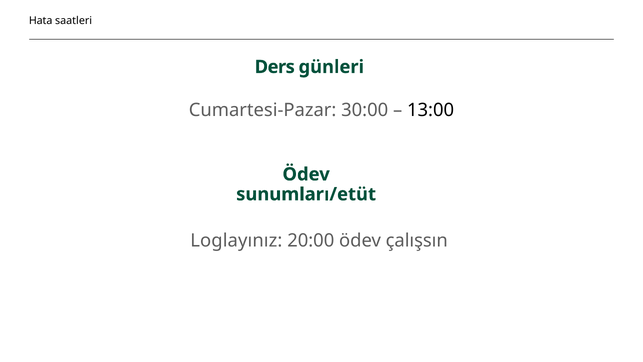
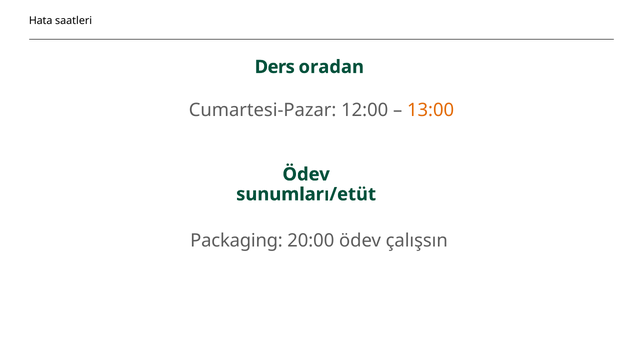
günleri: günleri -> oradan
30:00: 30:00 -> 12:00
13:00 colour: black -> orange
Loglayınız: Loglayınız -> Packaging
